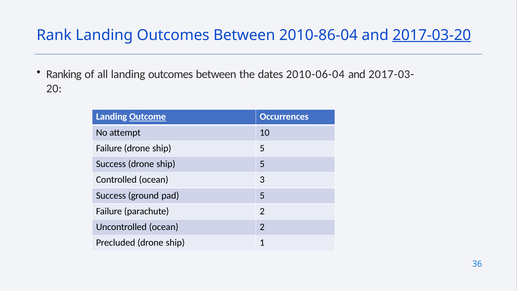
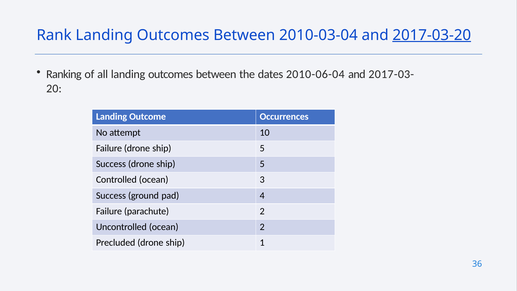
2010-86-04: 2010-86-04 -> 2010-03-04
Outcome underline: present -> none
pad 5: 5 -> 4
